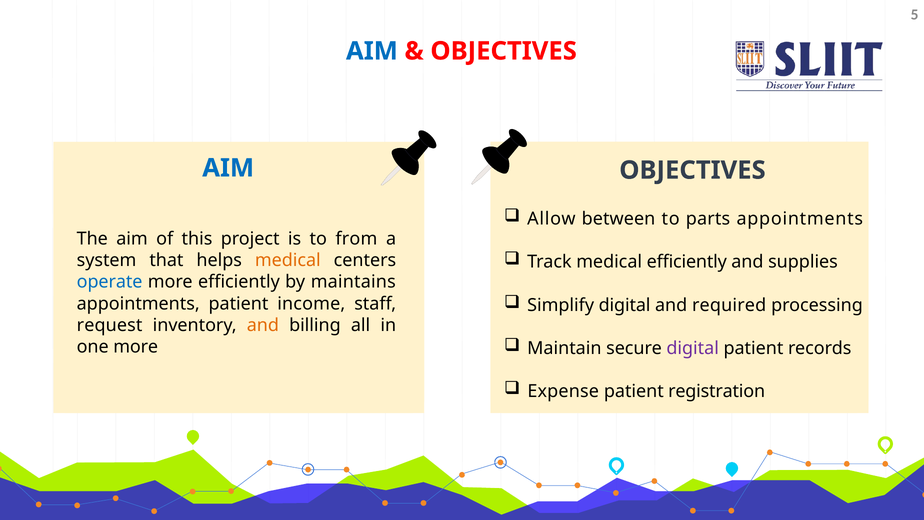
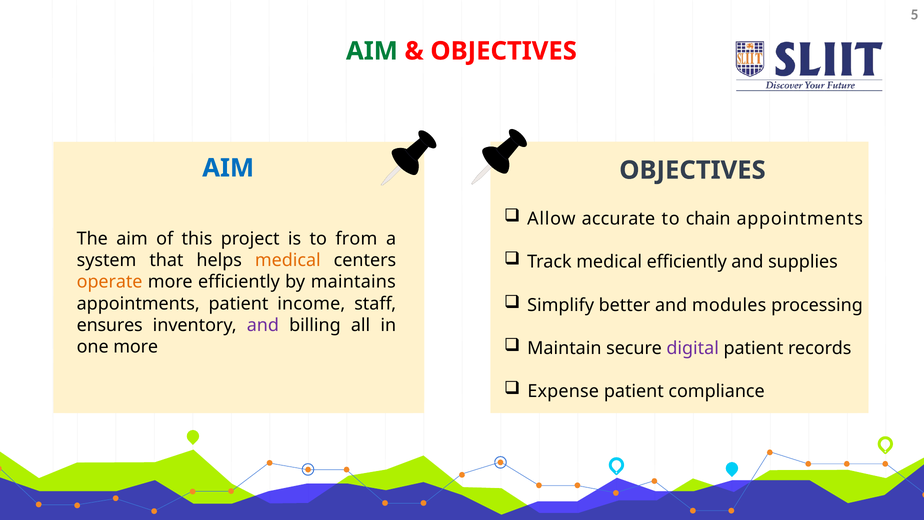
AIM at (372, 51) colour: blue -> green
between: between -> accurate
parts: parts -> chain
operate colour: blue -> orange
Simplify digital: digital -> better
required: required -> modules
request: request -> ensures
and at (263, 325) colour: orange -> purple
registration: registration -> compliance
